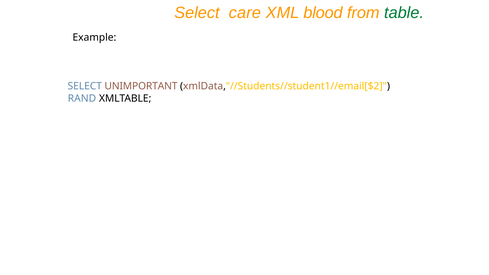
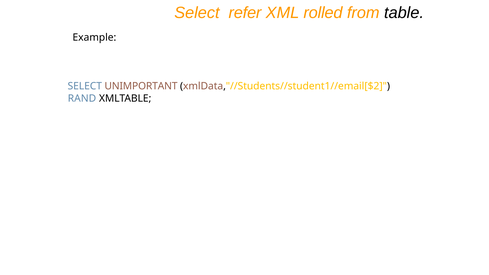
care: care -> refer
blood: blood -> rolled
table colour: green -> black
